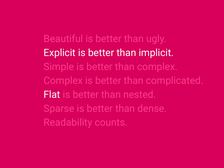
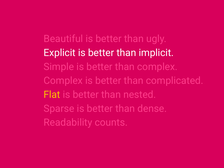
Flat colour: white -> yellow
